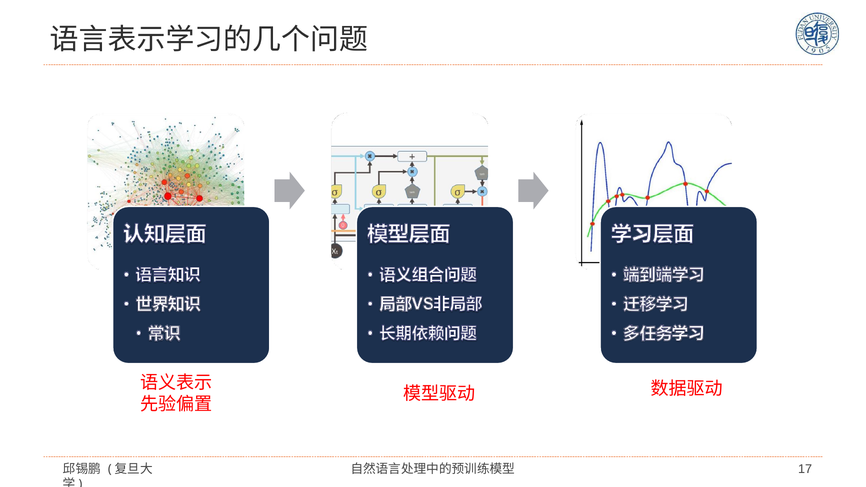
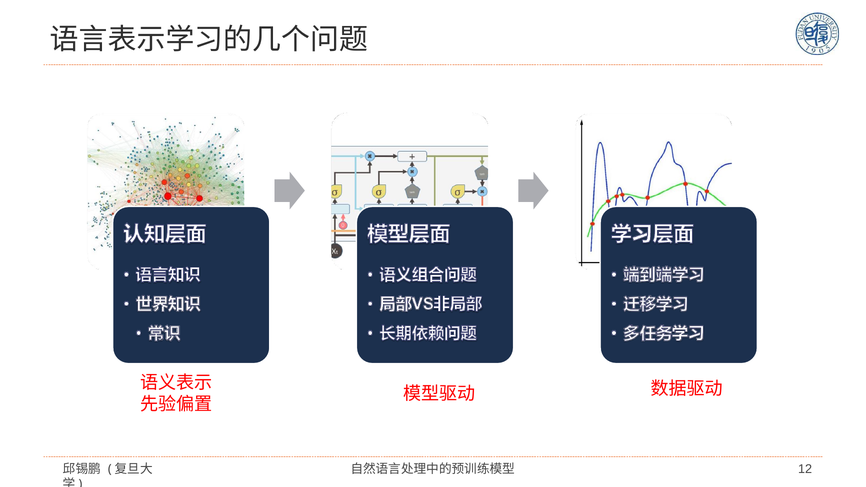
17: 17 -> 12
